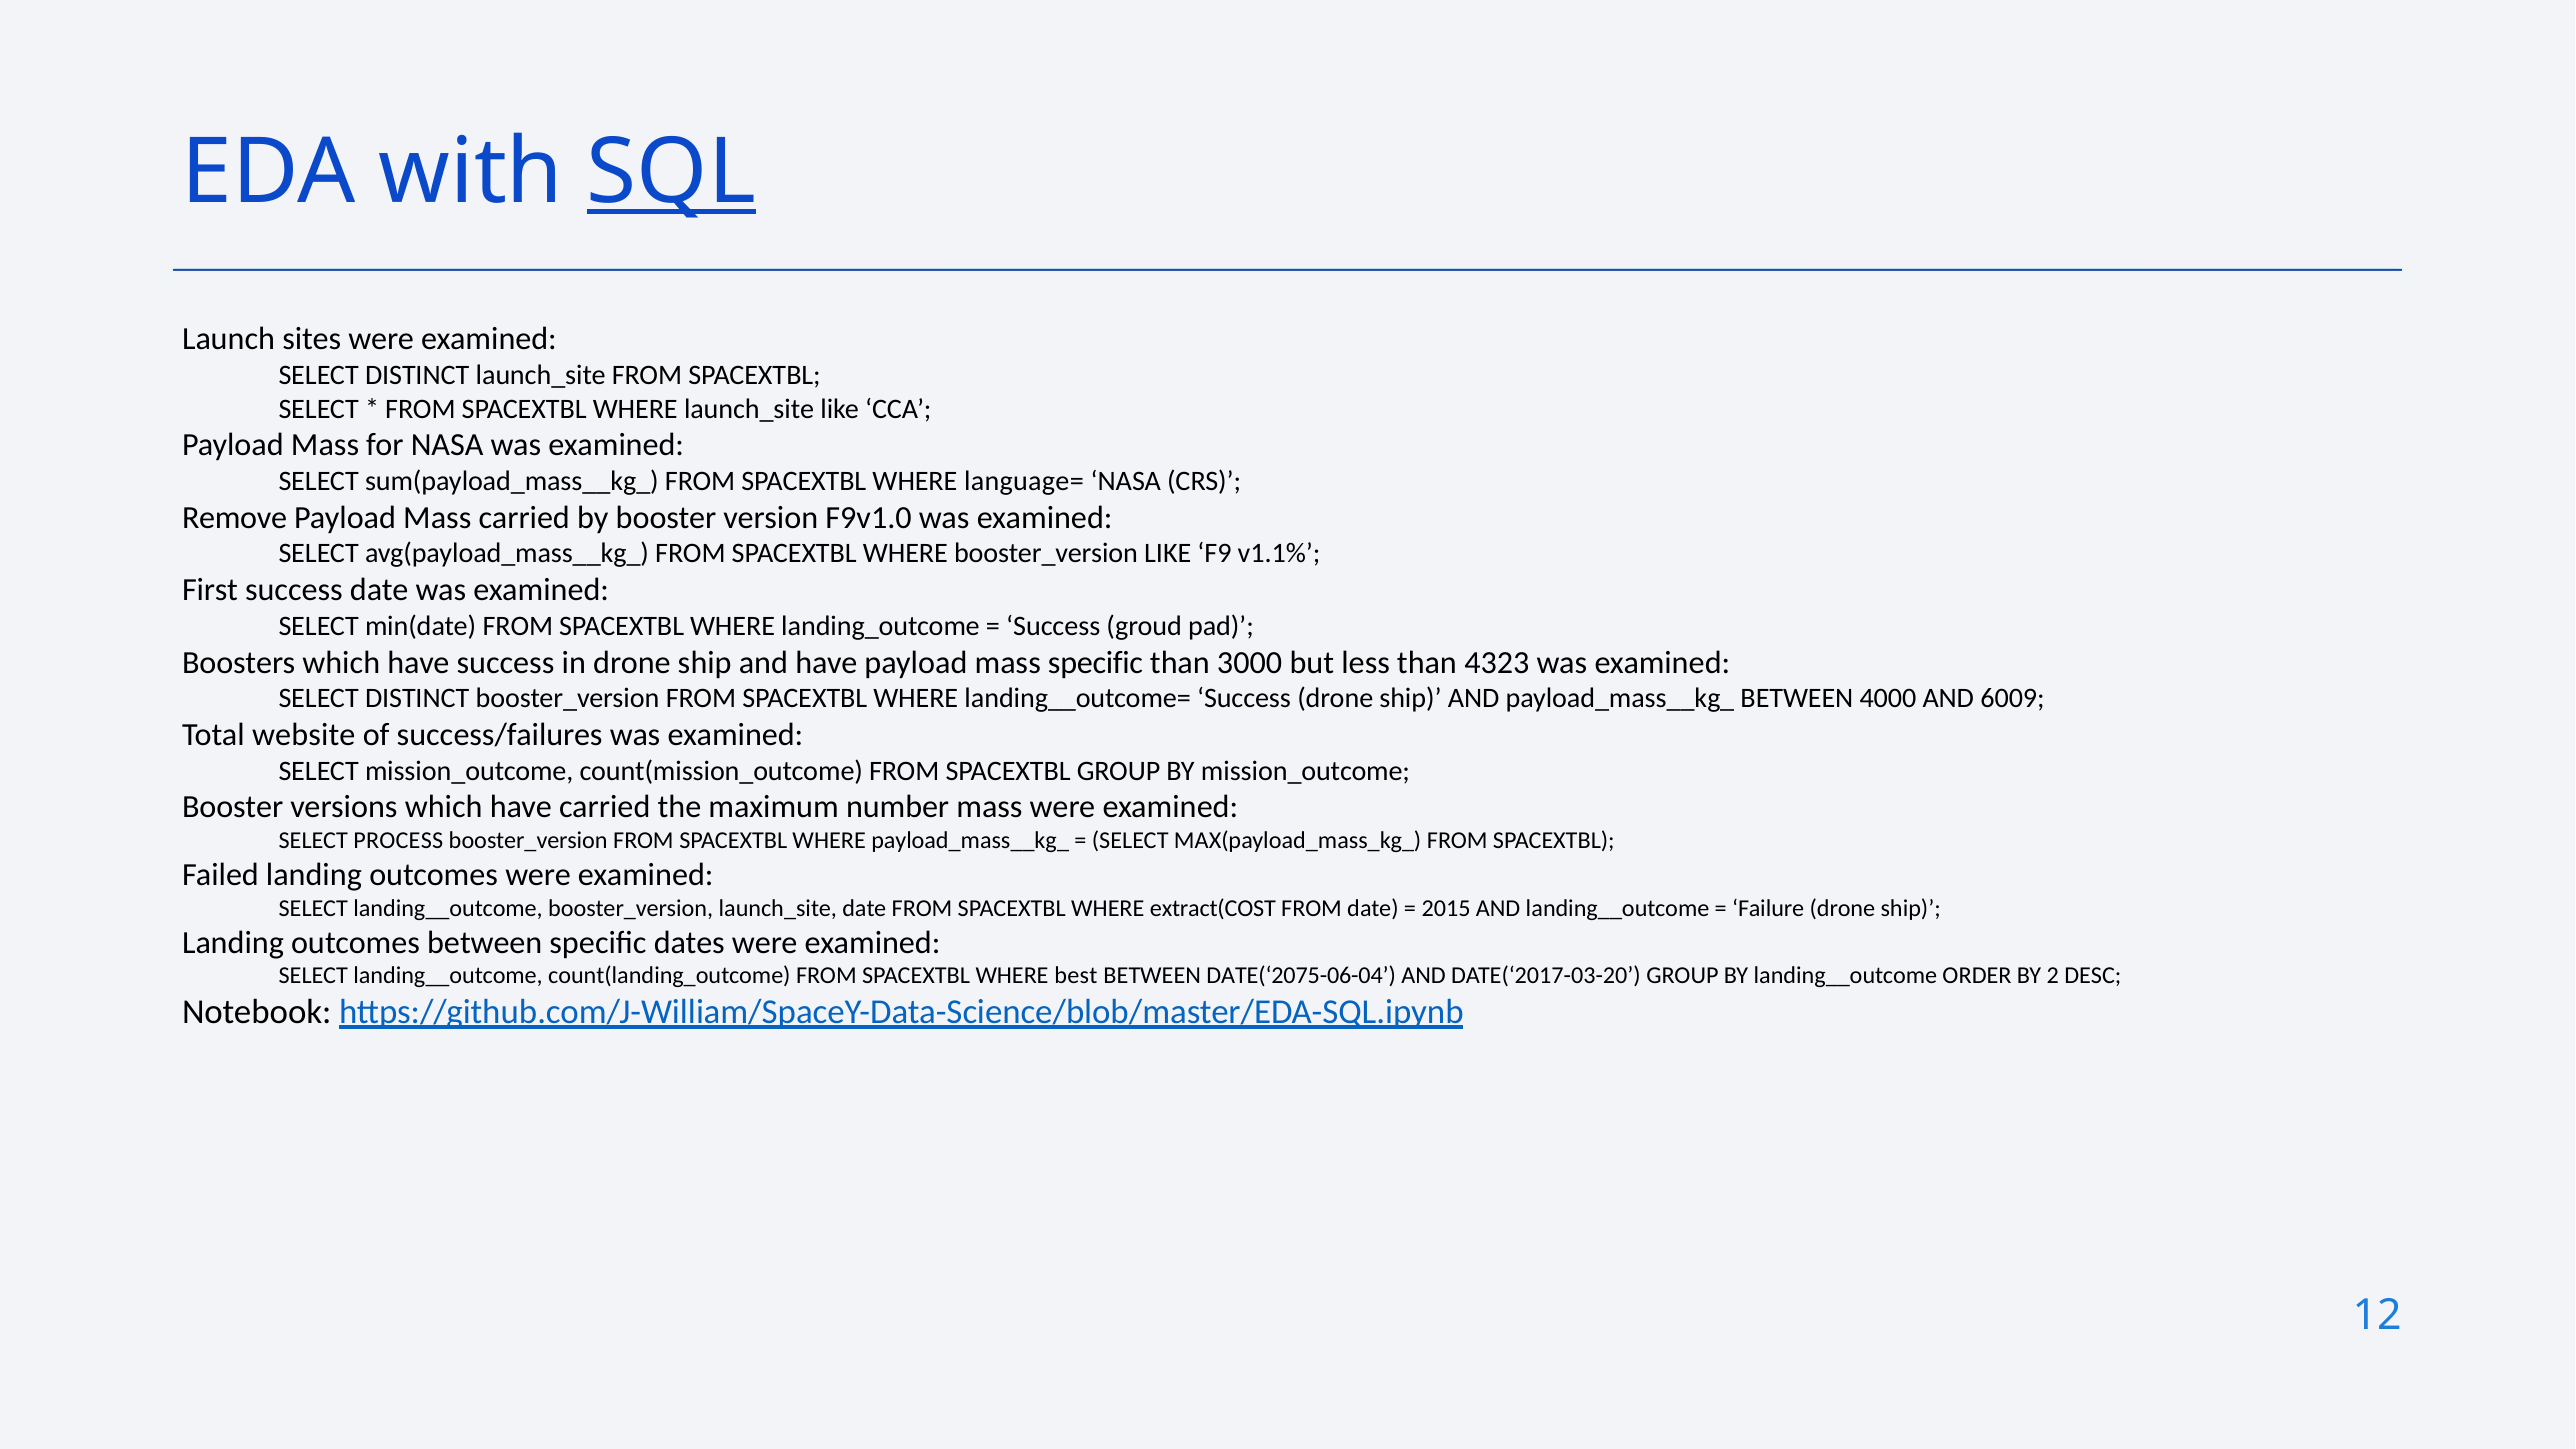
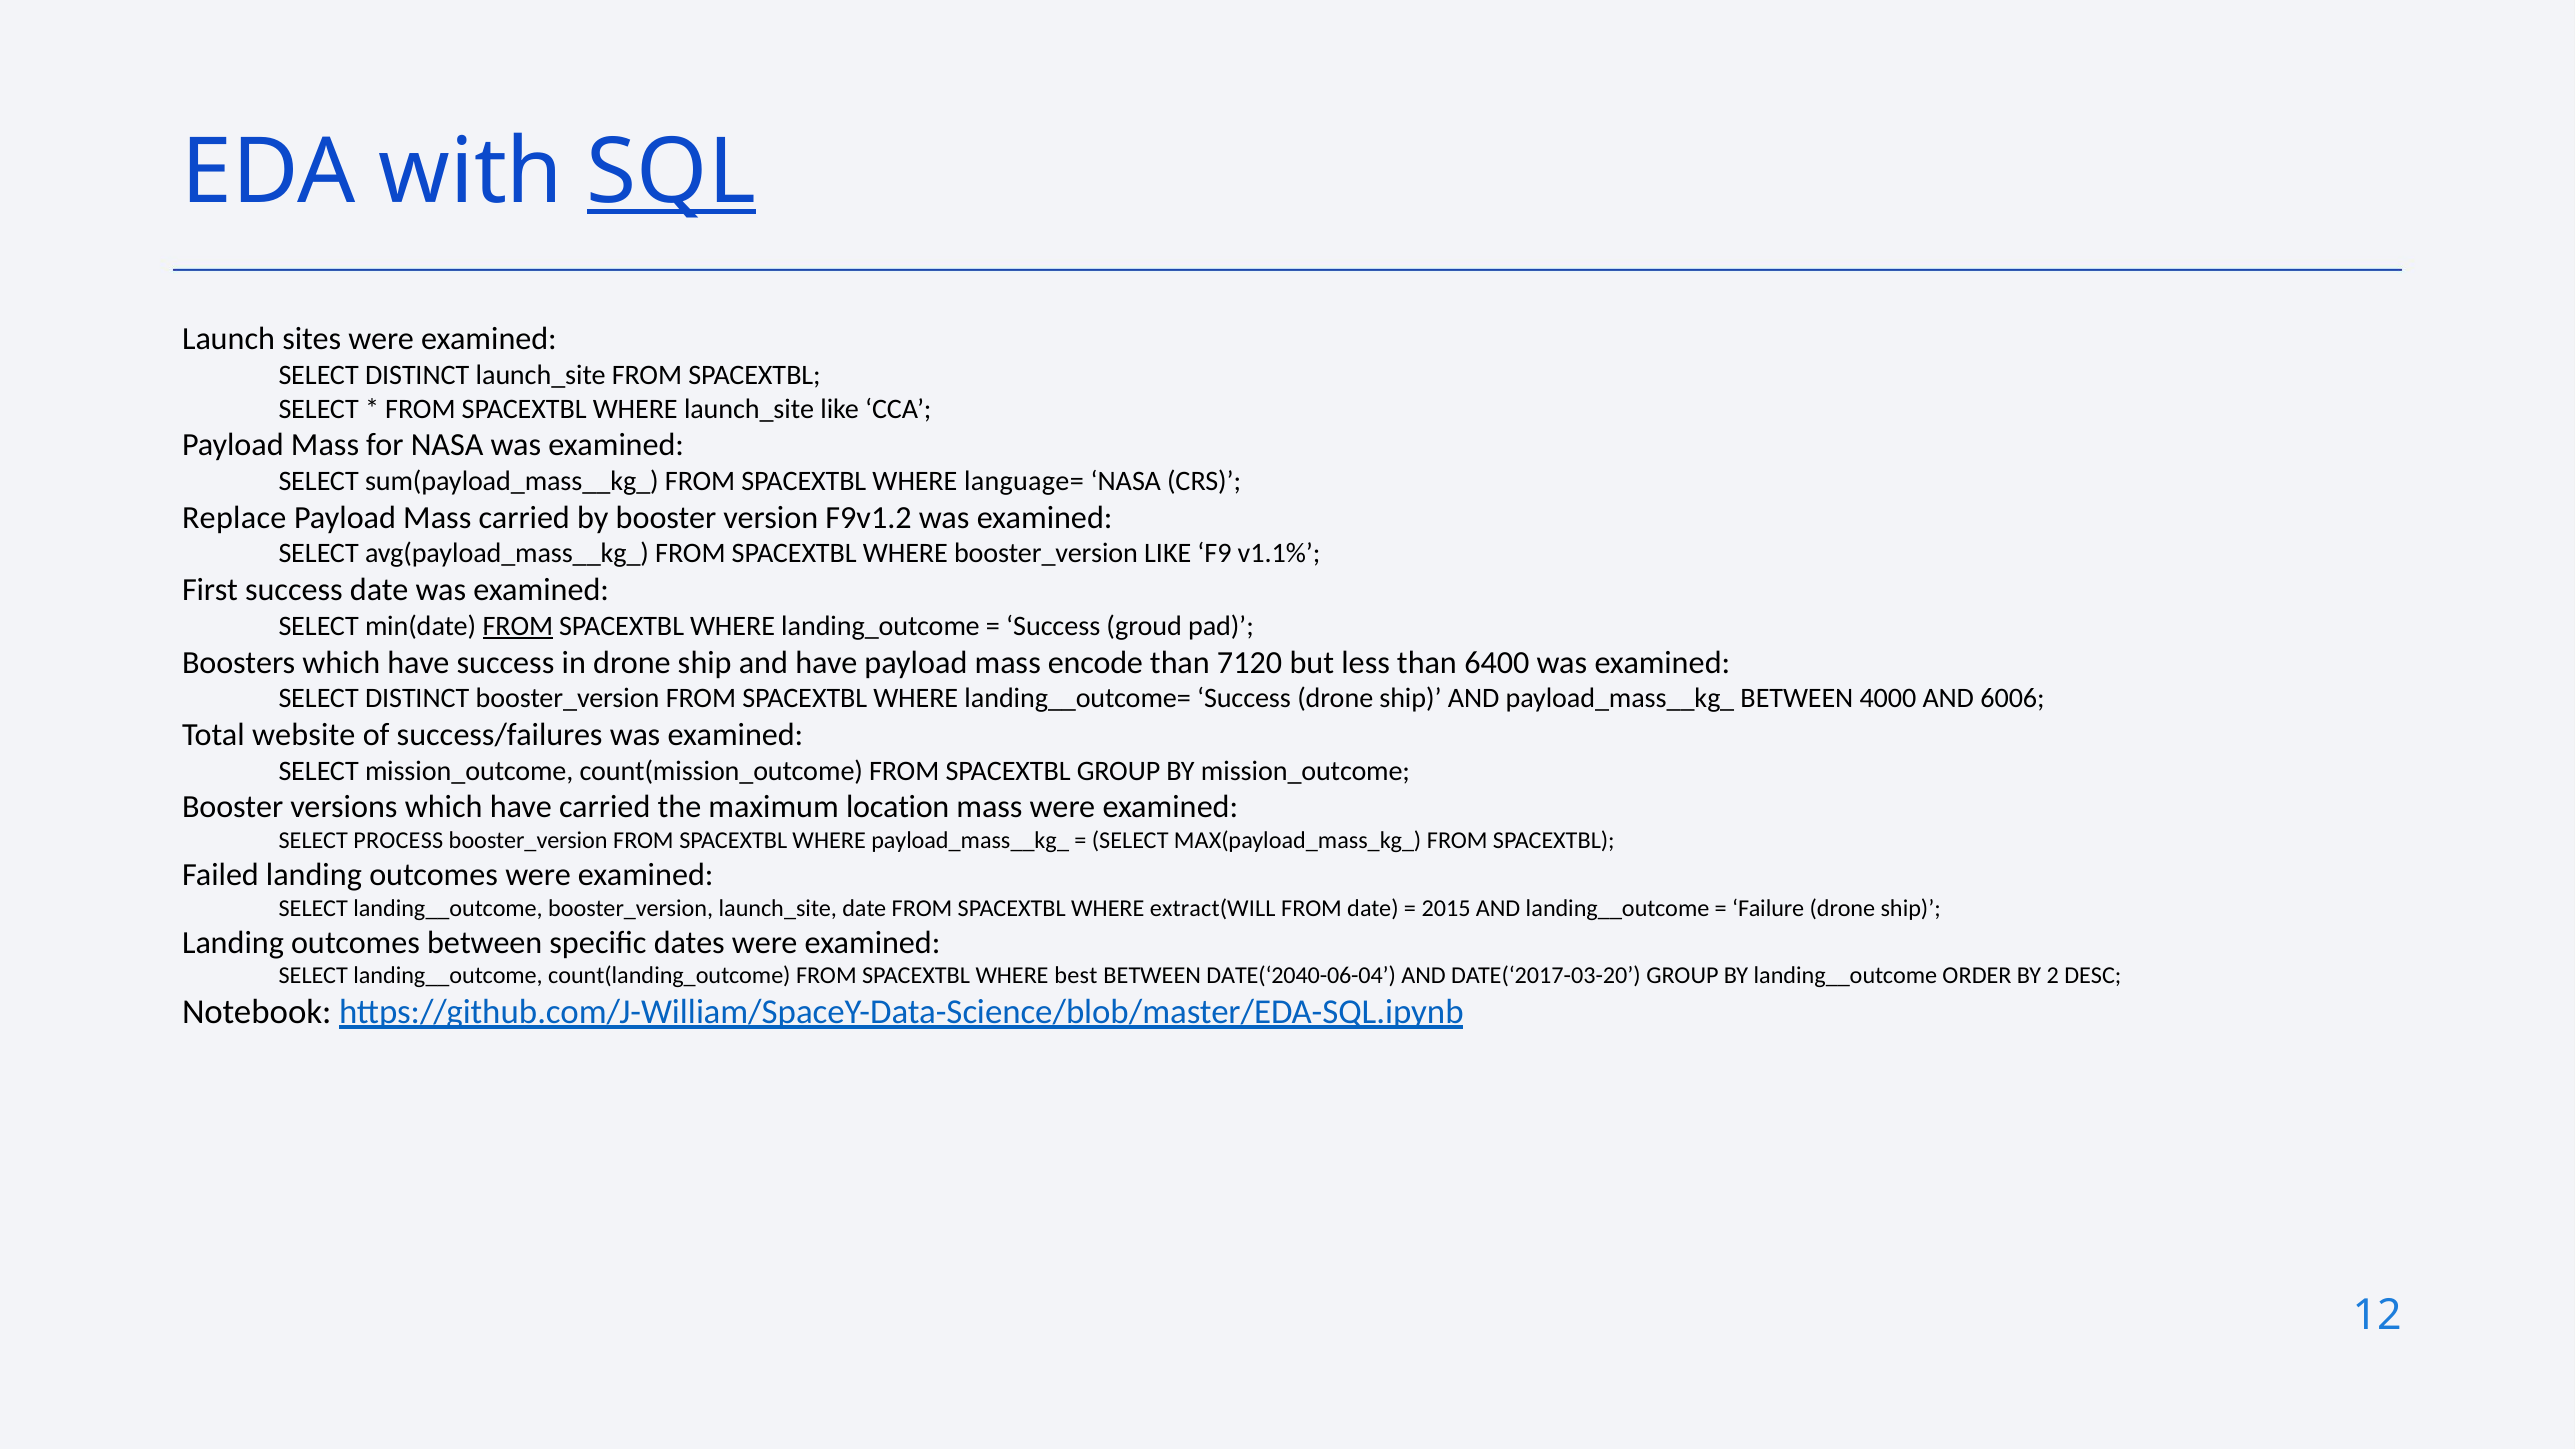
Remove: Remove -> Replace
F9v1.0: F9v1.0 -> F9v1.2
FROM at (518, 626) underline: none -> present
mass specific: specific -> encode
3000: 3000 -> 7120
4323: 4323 -> 6400
6009: 6009 -> 6006
number: number -> location
extract(COST: extract(COST -> extract(WILL
DATE(‘2075-06-04: DATE(‘2075-06-04 -> DATE(‘2040-06-04
